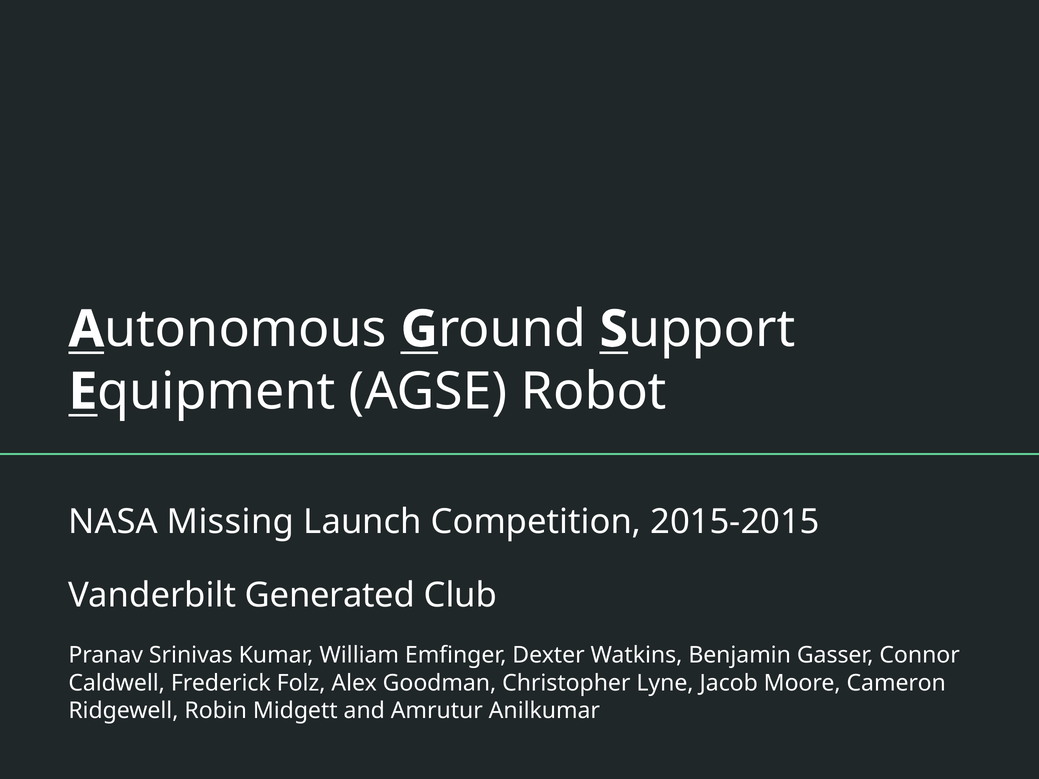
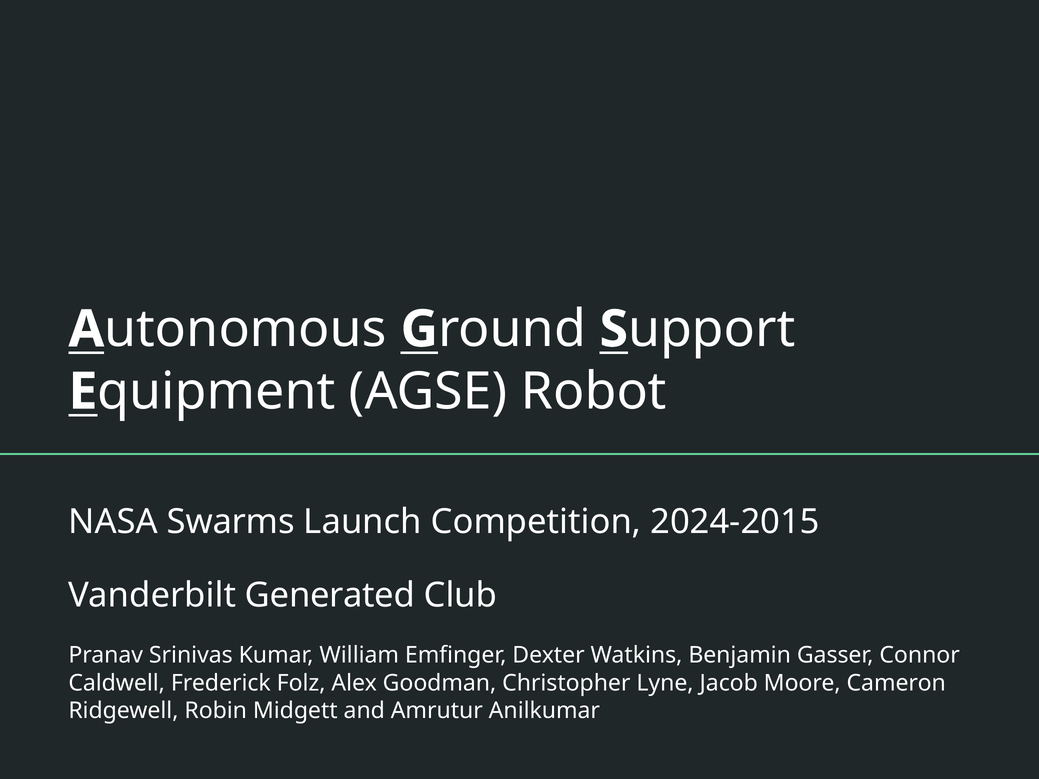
Missing: Missing -> Swarms
2015-2015: 2015-2015 -> 2024-2015
